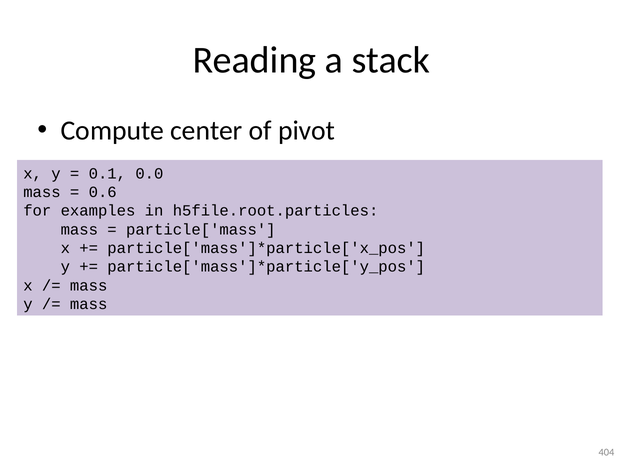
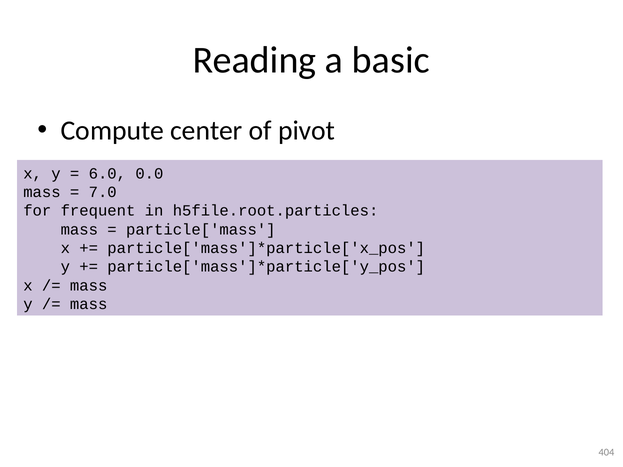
stack: stack -> basic
0.1: 0.1 -> 6.0
0.6: 0.6 -> 7.0
examples: examples -> frequent
